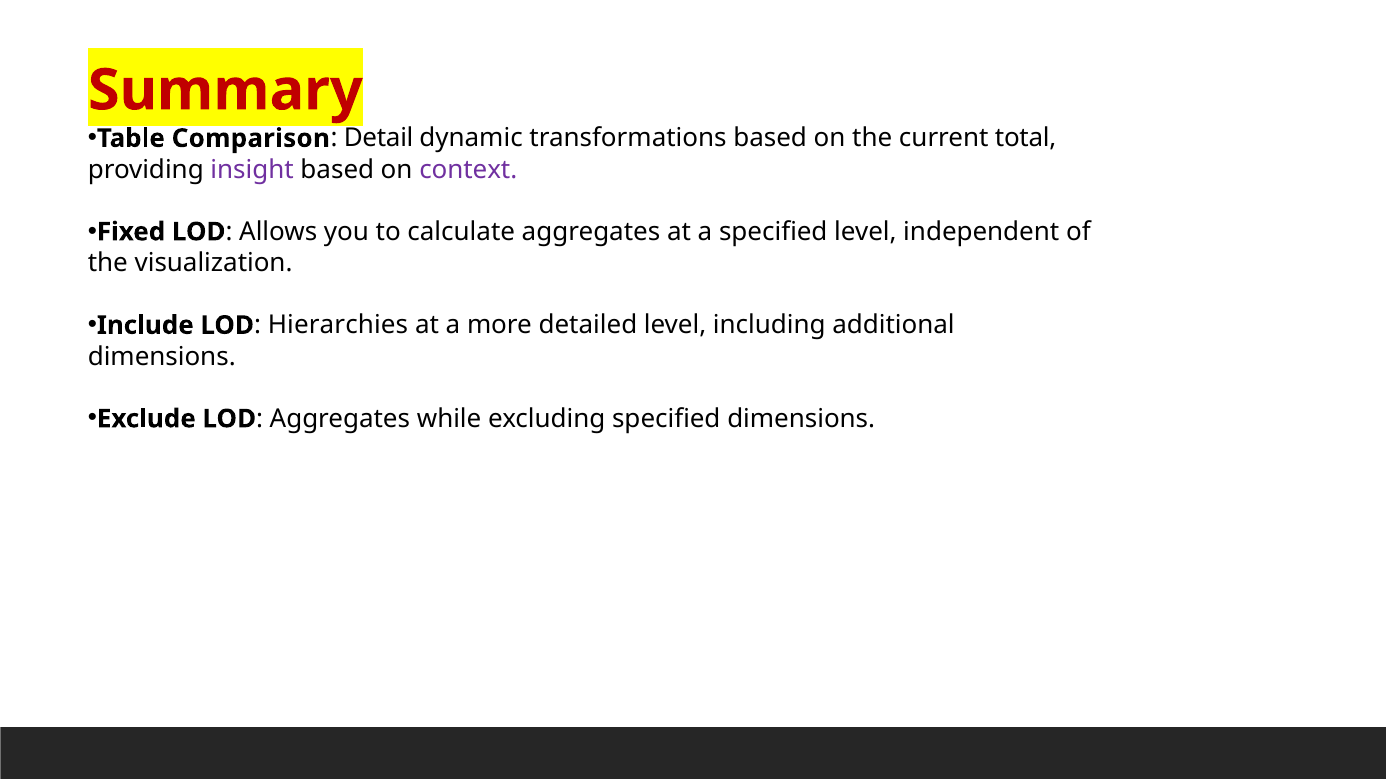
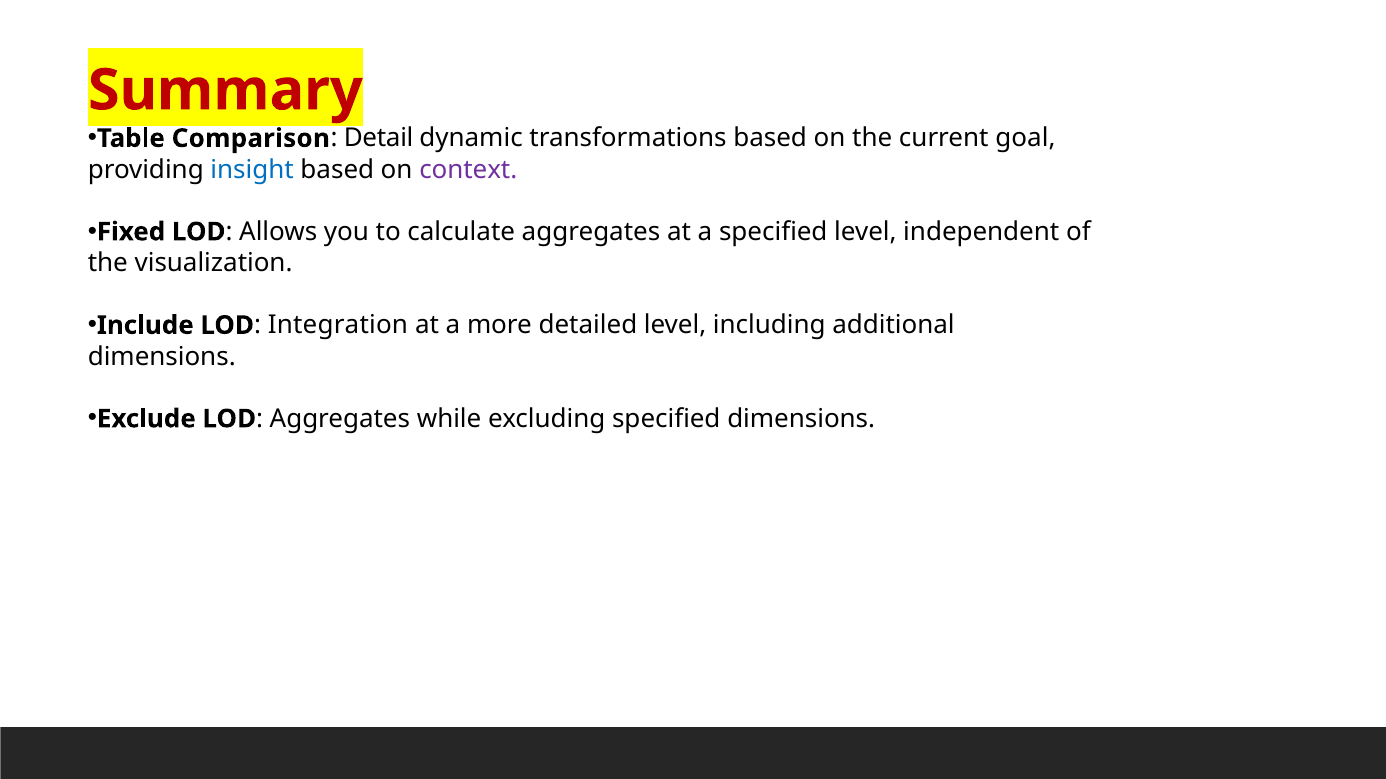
total: total -> goal
insight colour: purple -> blue
Hierarchies: Hierarchies -> Integration
